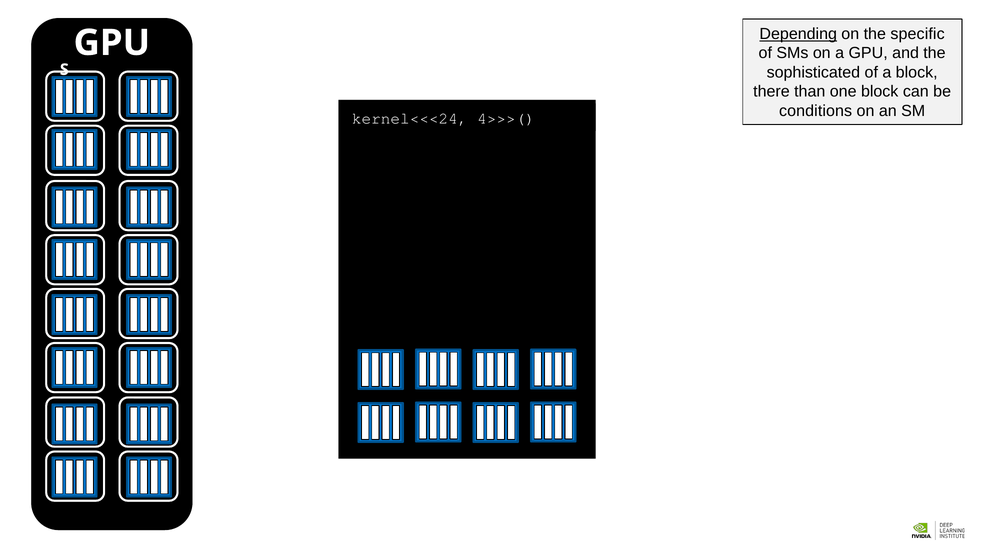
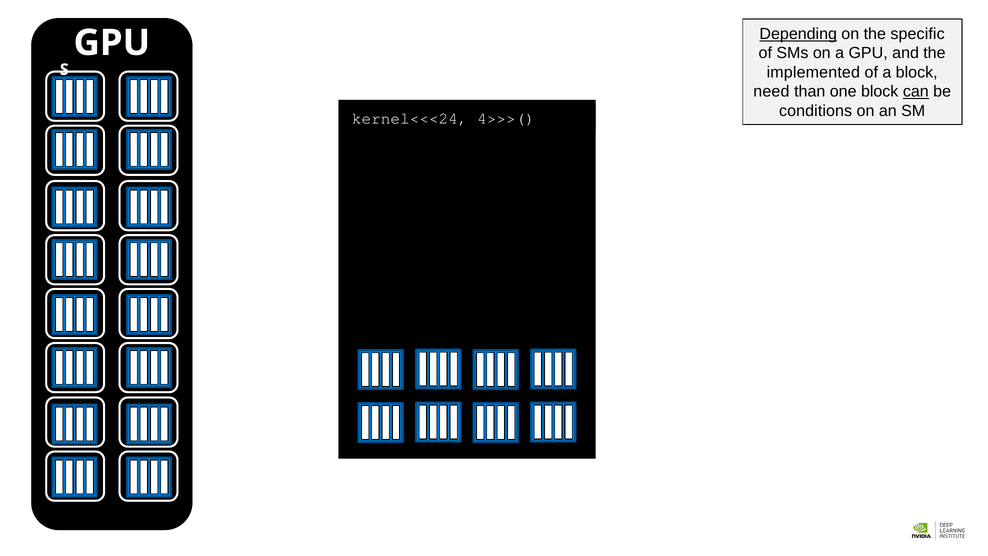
sophisticated: sophisticated -> implemented
there: there -> need
can underline: none -> present
